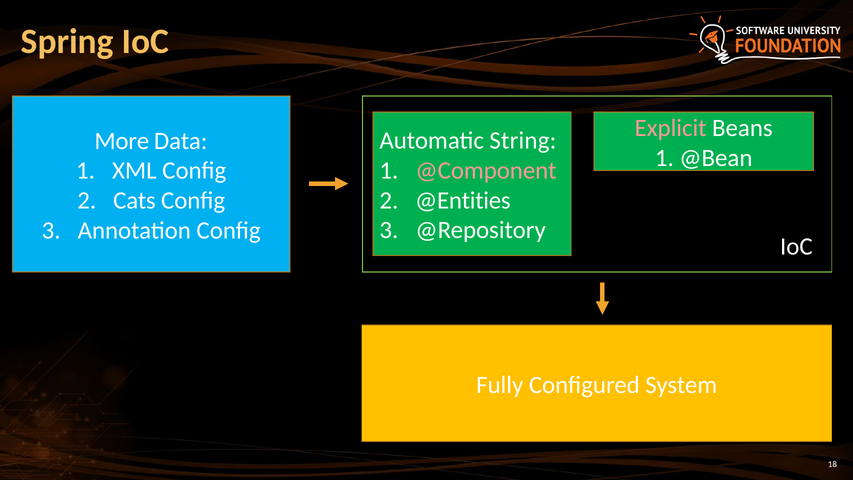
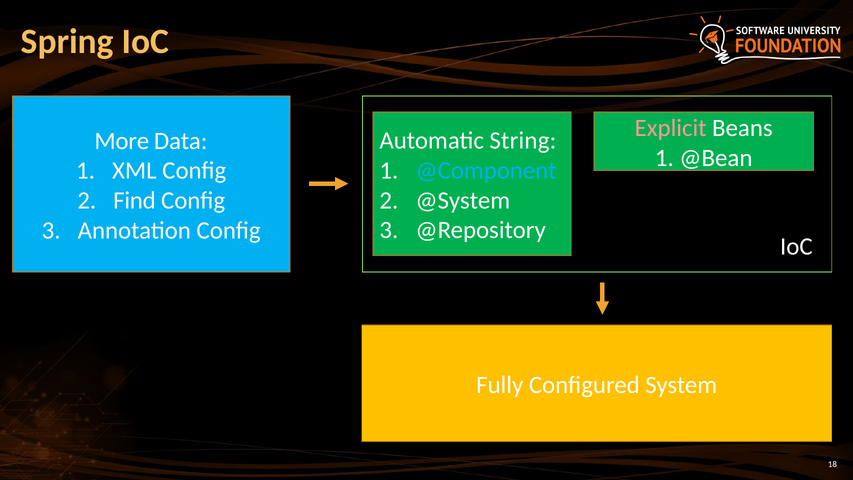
@Component colour: pink -> light blue
@Entities: @Entities -> @System
Cats: Cats -> Find
